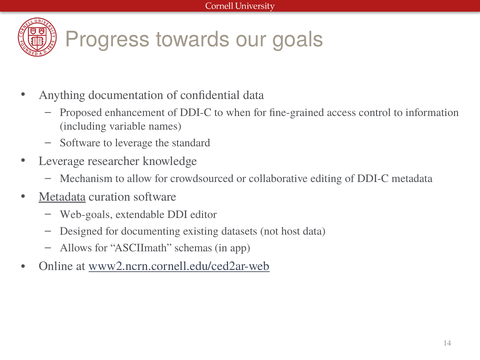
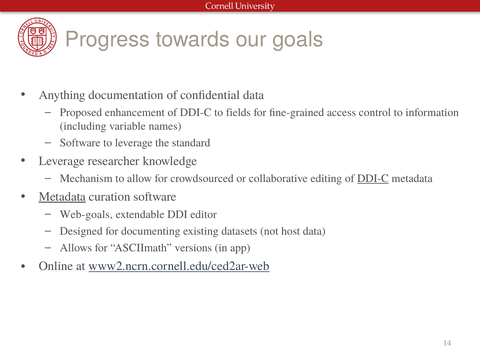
when: when -> fields
DDI-C at (373, 179) underline: none -> present
schemas: schemas -> versions
